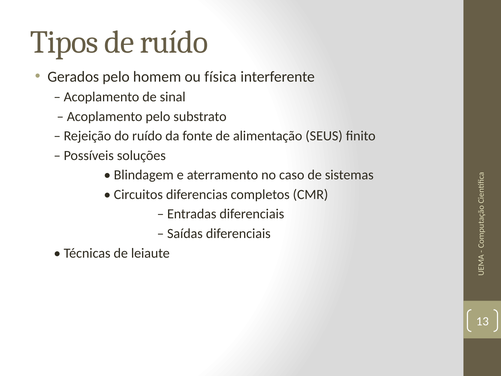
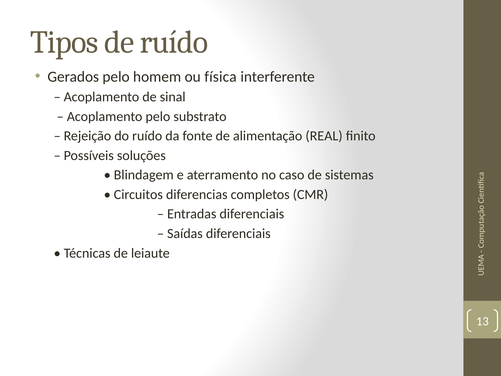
SEUS: SEUS -> REAL
